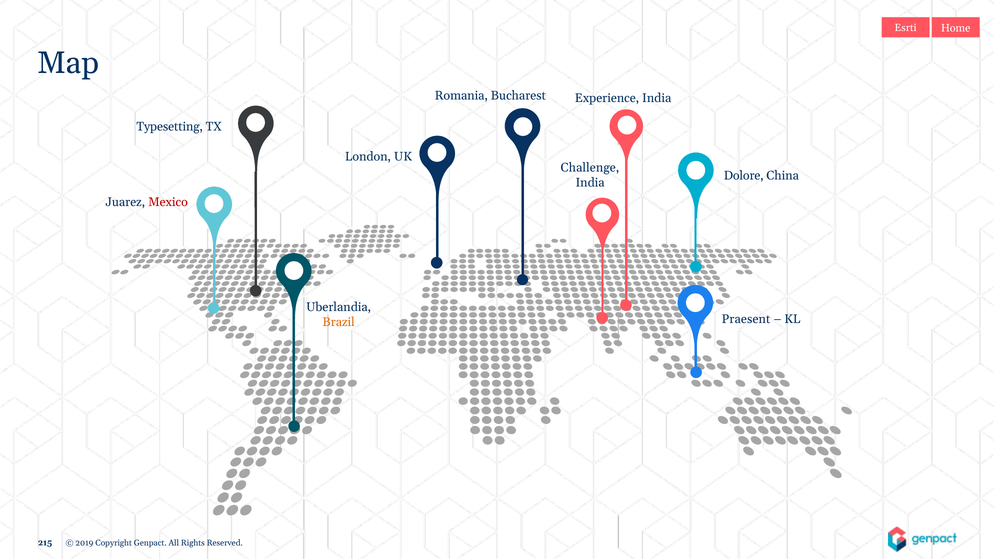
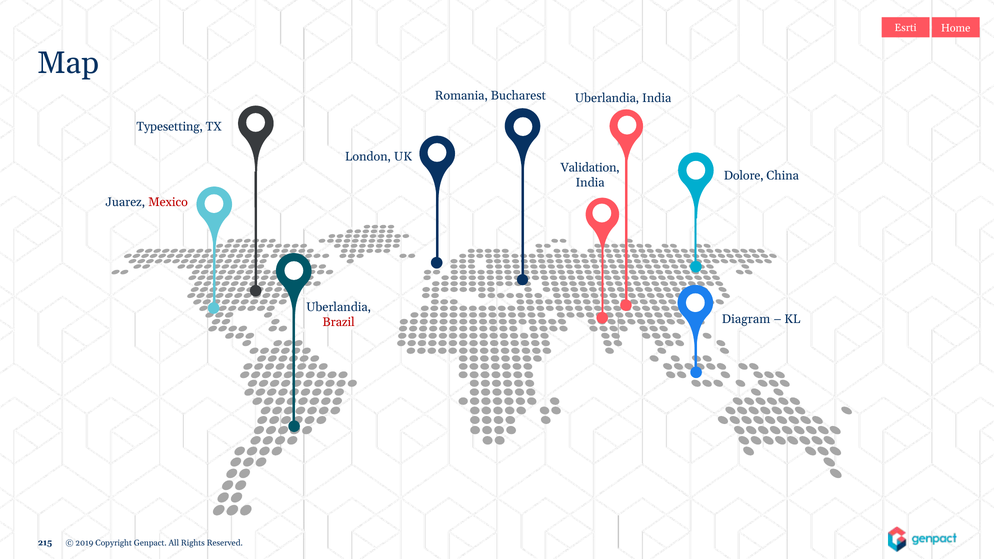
Experience at (607, 98): Experience -> Uberlandia
Challenge: Challenge -> Validation
Praesent: Praesent -> Diagram
Brazil colour: orange -> red
